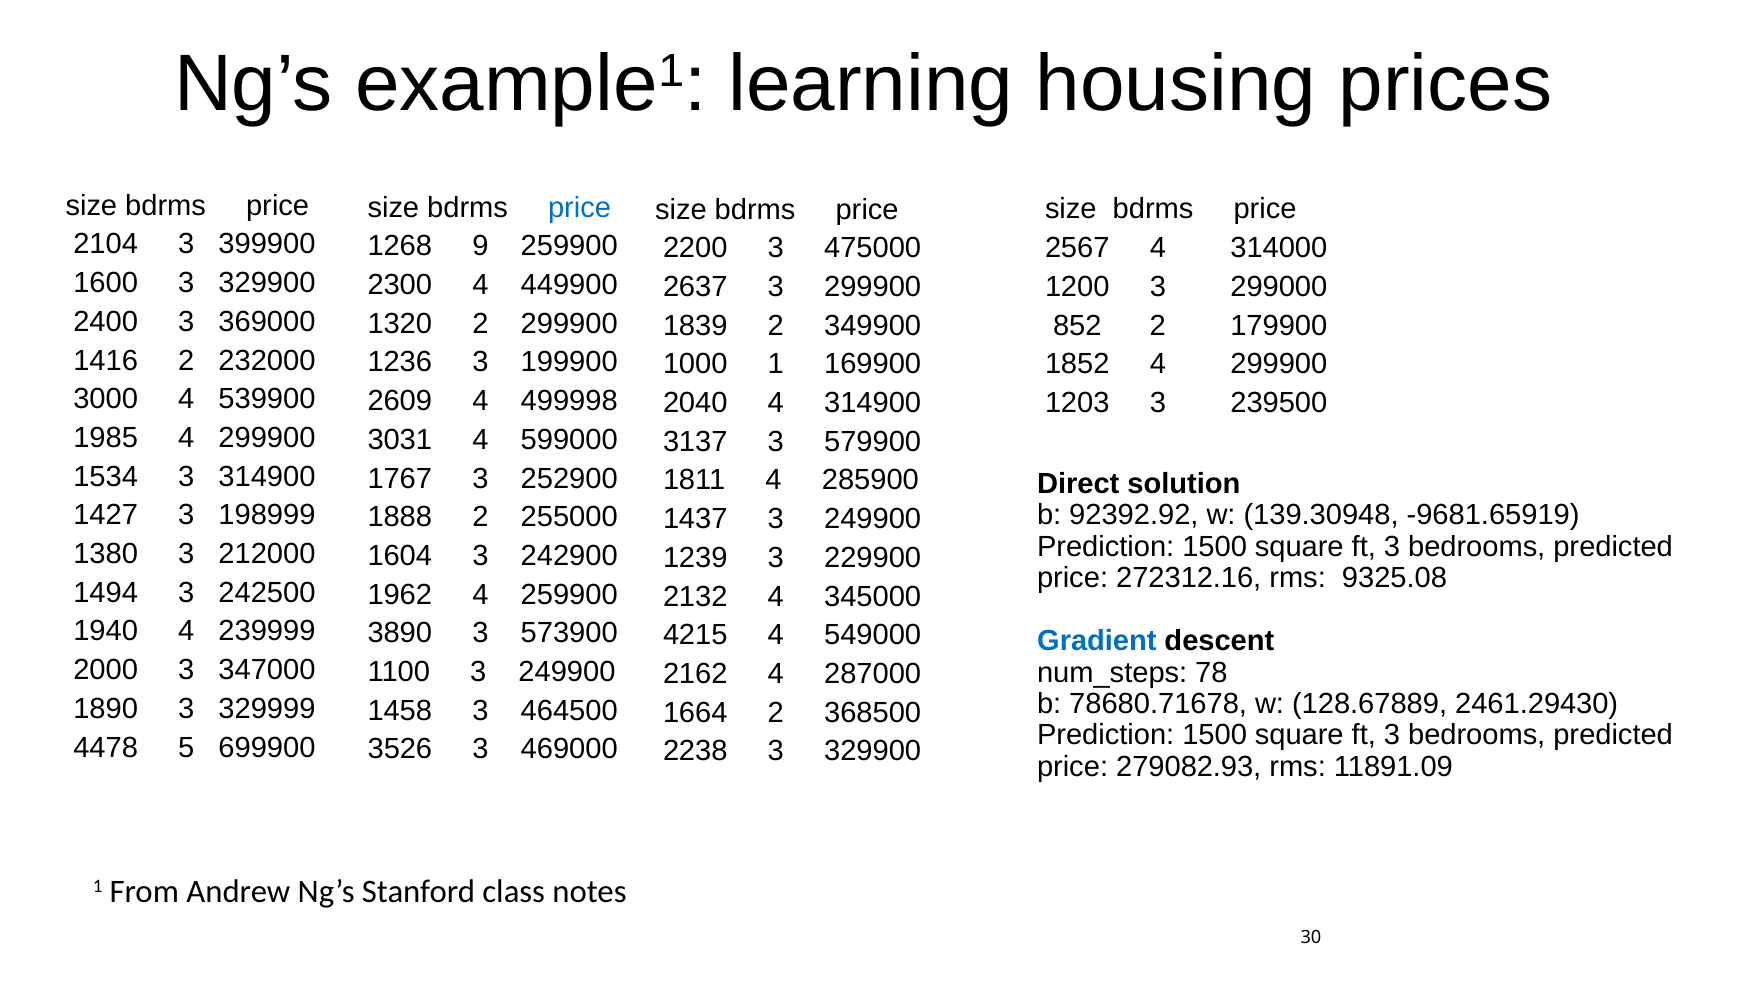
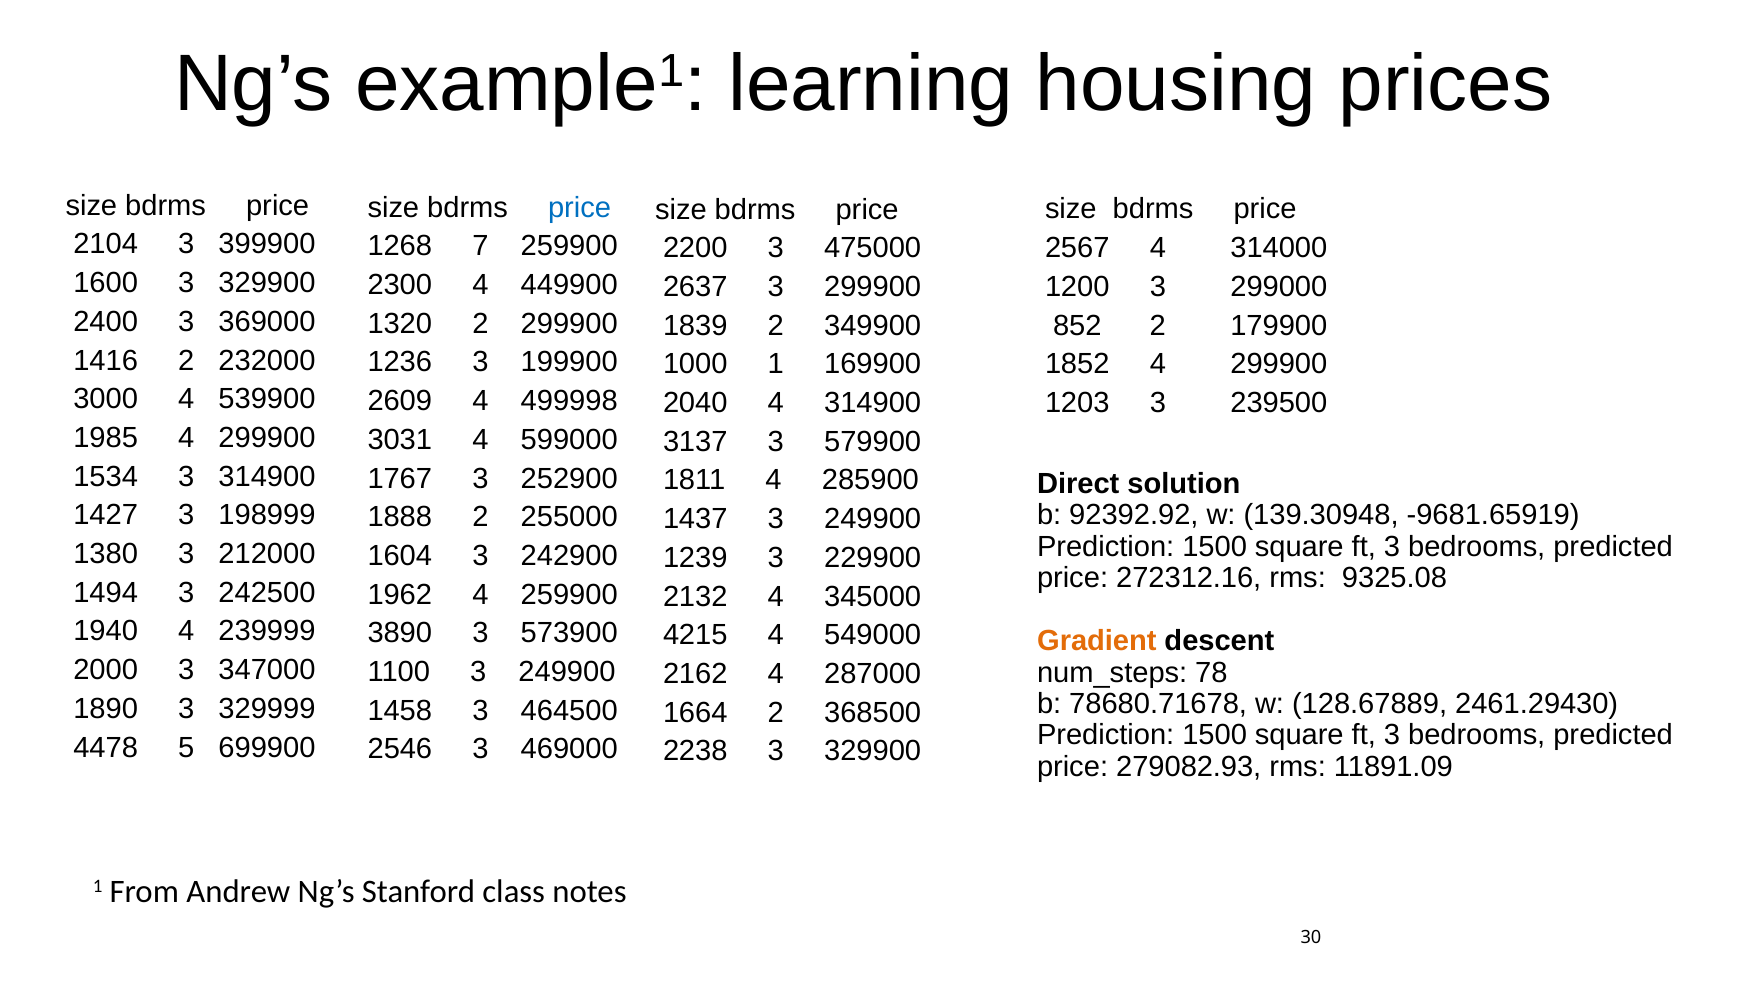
9: 9 -> 7
Gradient colour: blue -> orange
3526: 3526 -> 2546
